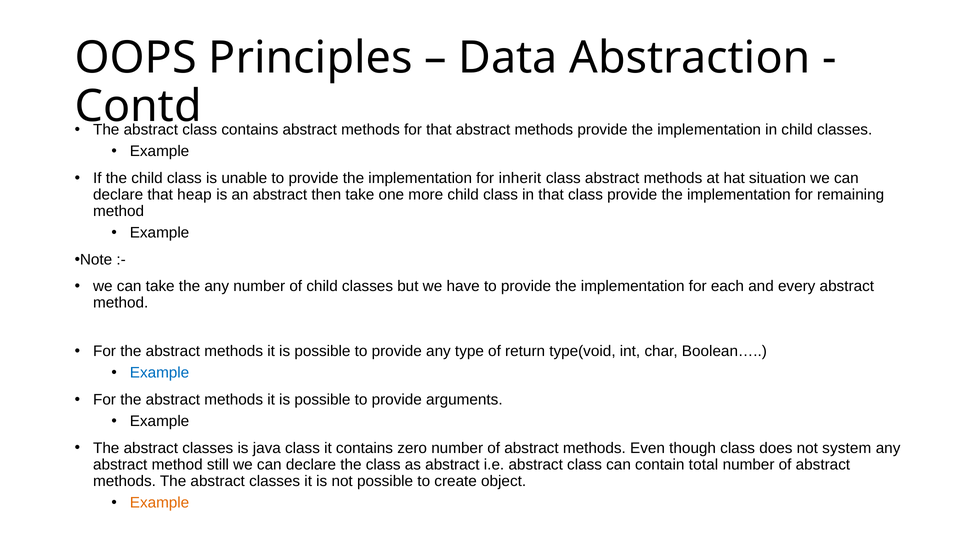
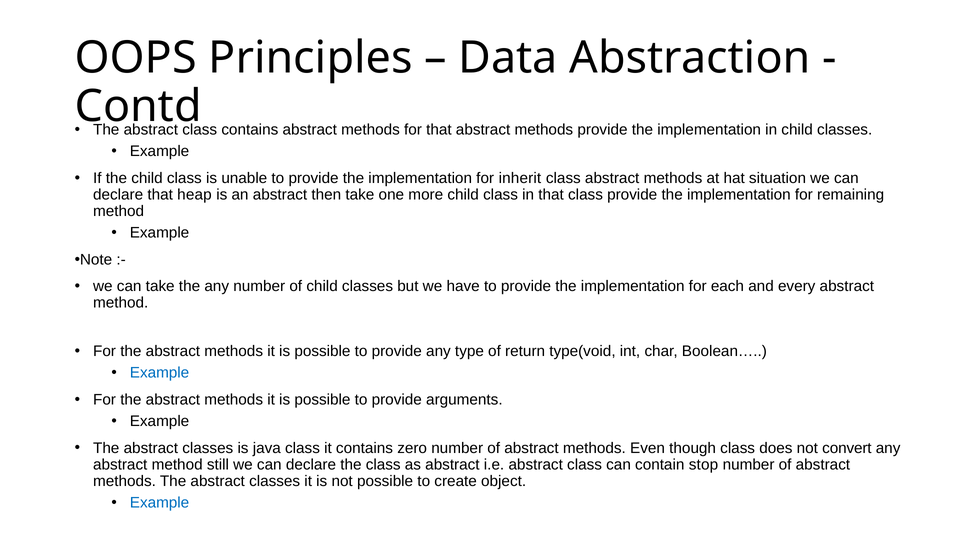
system: system -> convert
total: total -> stop
Example at (160, 503) colour: orange -> blue
